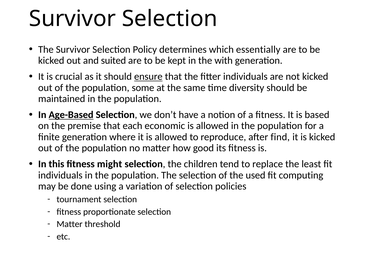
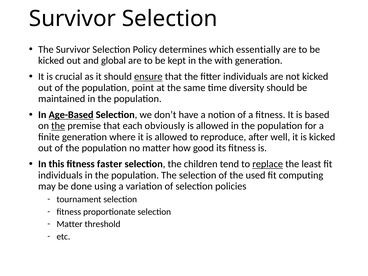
suited: suited -> global
some: some -> point
the at (58, 126) underline: none -> present
economic: economic -> obviously
find: find -> well
might: might -> faster
replace underline: none -> present
